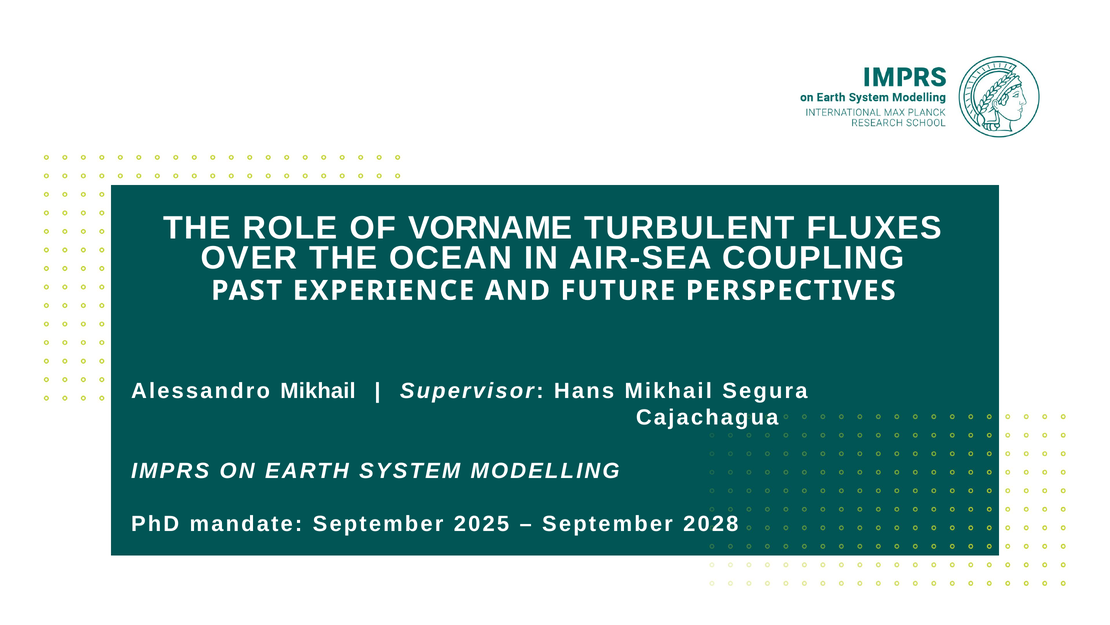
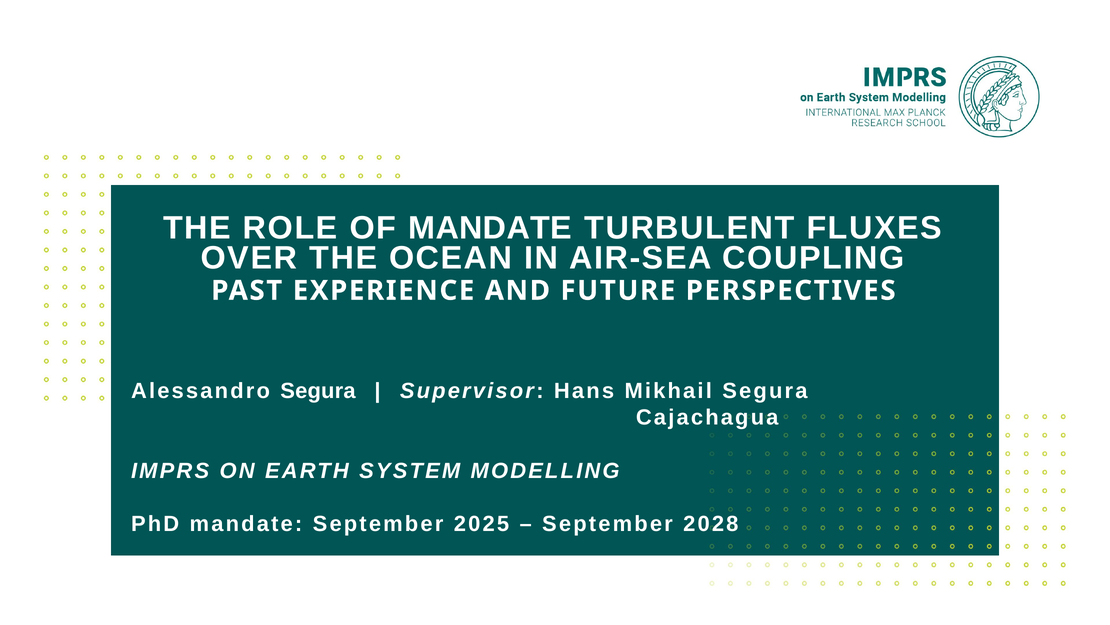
OF VORNAME: VORNAME -> MANDATE
Alessandro Mikhail: Mikhail -> Segura
